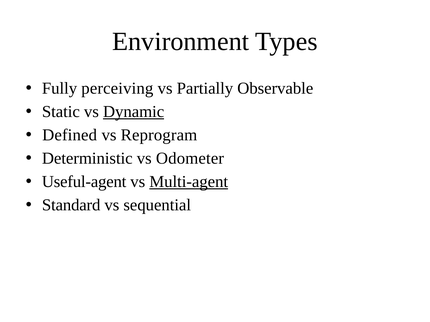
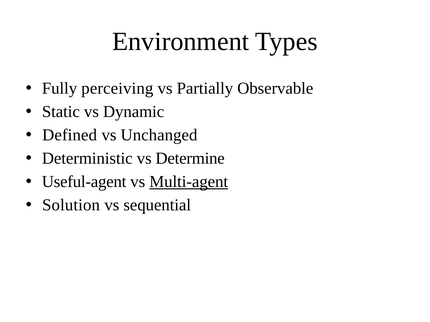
Dynamic underline: present -> none
Reprogram: Reprogram -> Unchanged
Odometer: Odometer -> Determine
Standard: Standard -> Solution
